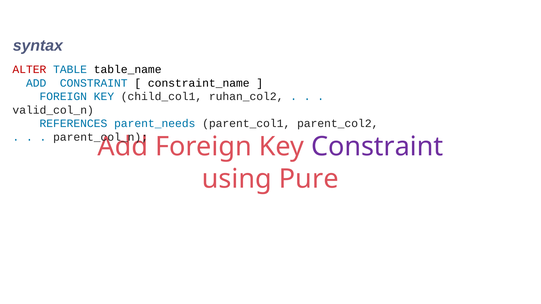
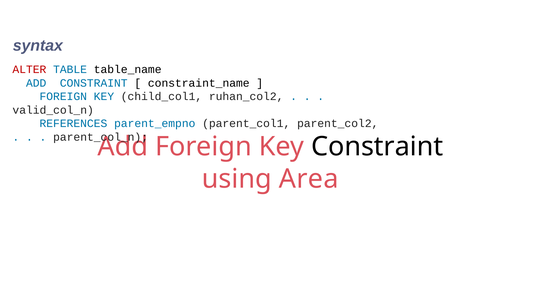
parent_needs: parent_needs -> parent_empno
Constraint at (377, 147) colour: purple -> black
Pure: Pure -> Area
